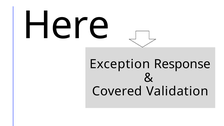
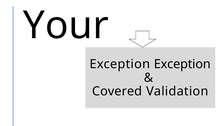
Here: Here -> Your
Exception Response: Response -> Exception
